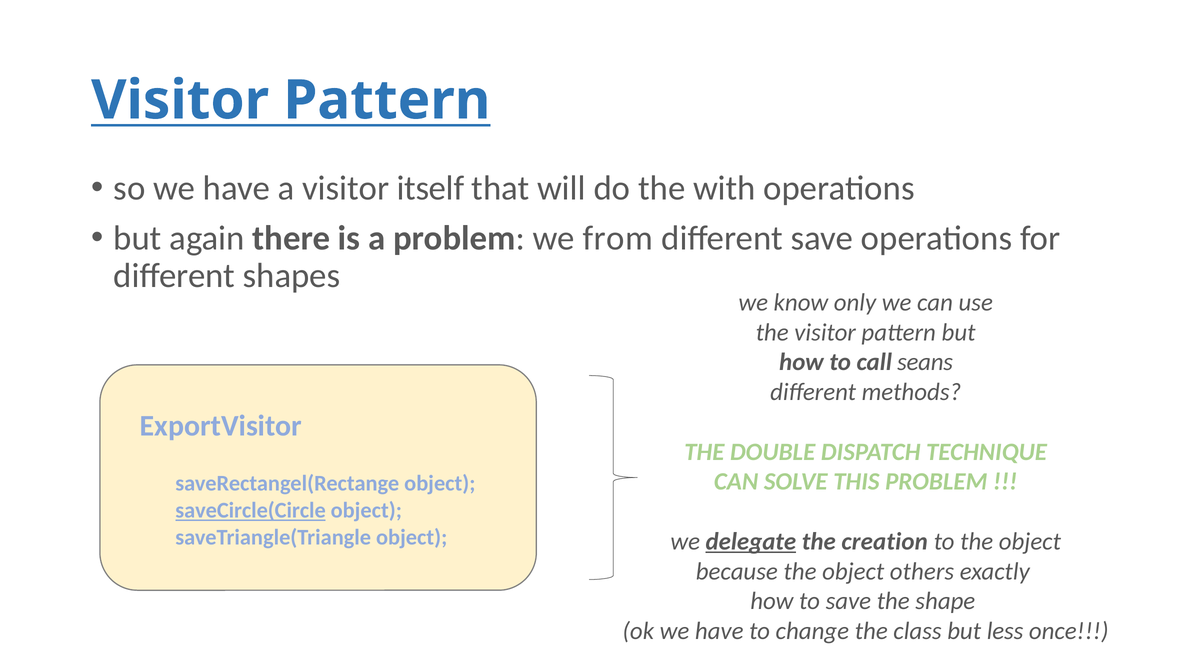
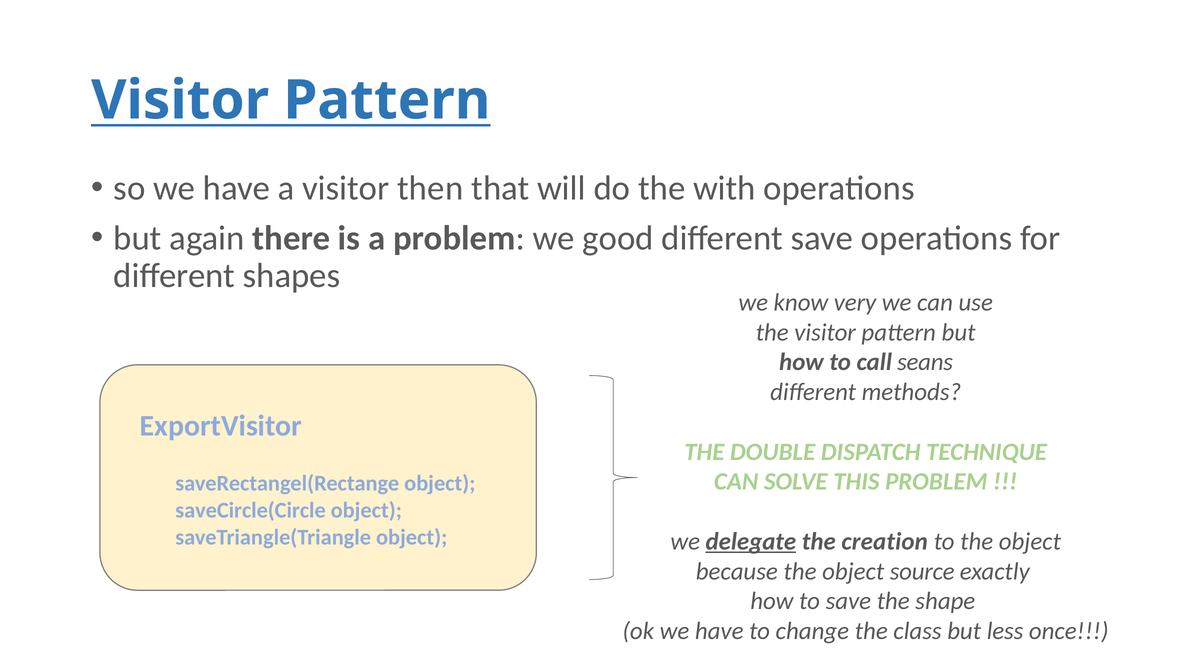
itself: itself -> then
from: from -> good
only: only -> very
saveCircle(Circle underline: present -> none
others: others -> source
